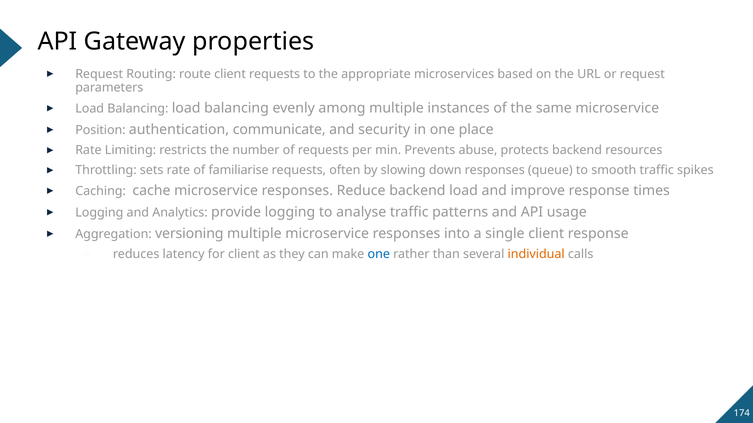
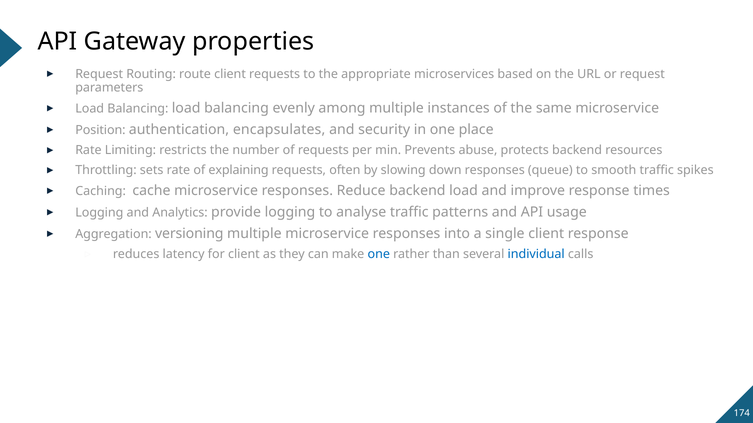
communicate: communicate -> encapsulates
familiarise: familiarise -> explaining
individual colour: orange -> blue
